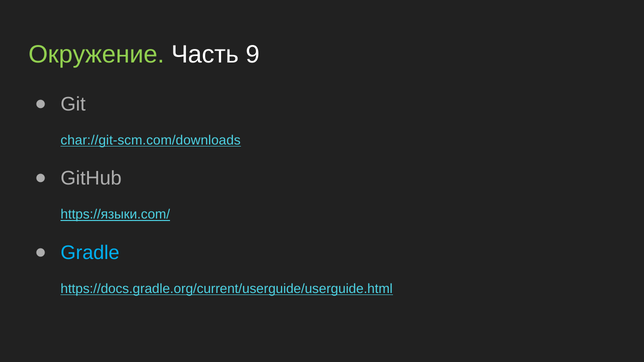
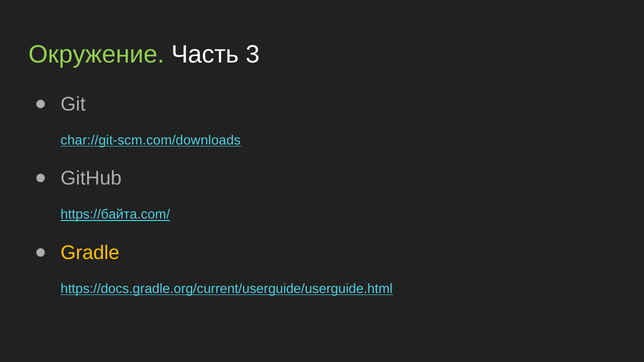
9: 9 -> 3
https://языки.com/: https://языки.com/ -> https://байта.com/
Gradle colour: light blue -> yellow
